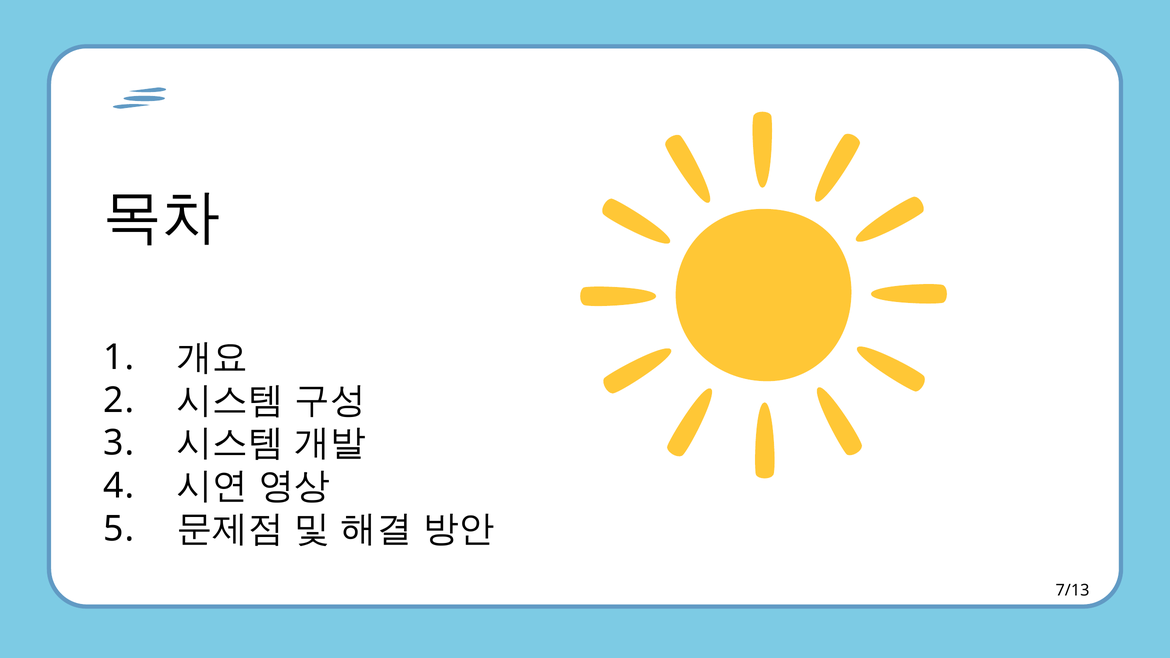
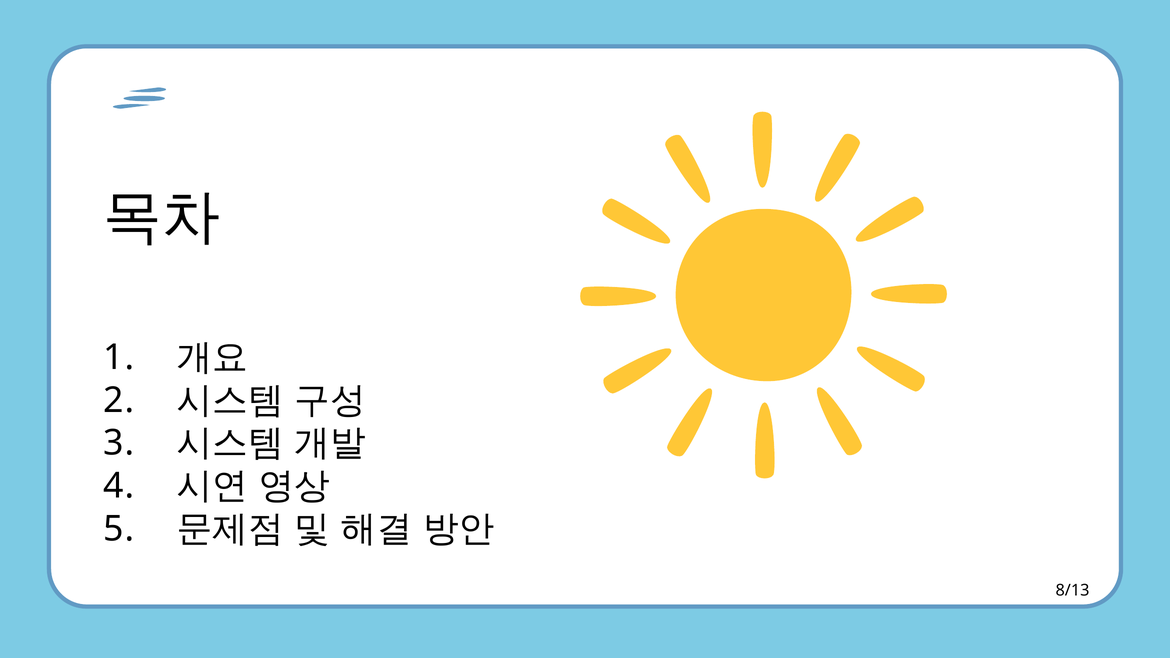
7/13: 7/13 -> 8/13
